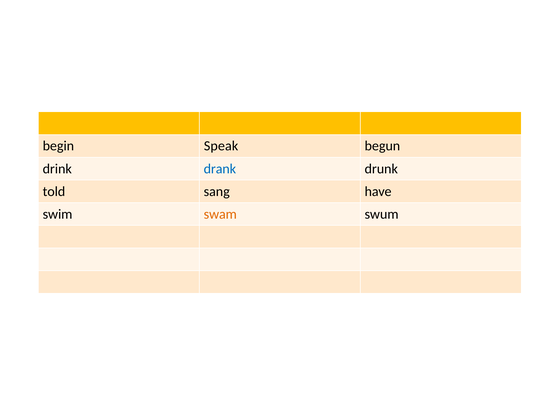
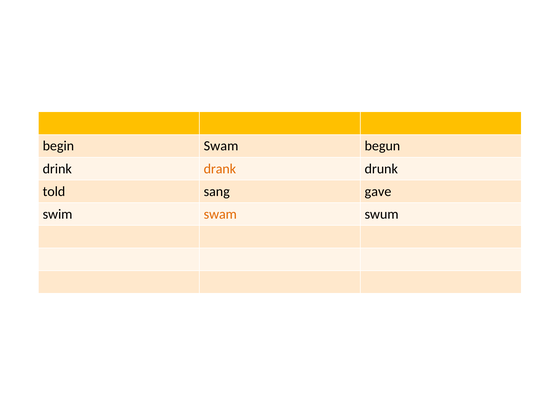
begin Speak: Speak -> Swam
drank colour: blue -> orange
have: have -> gave
